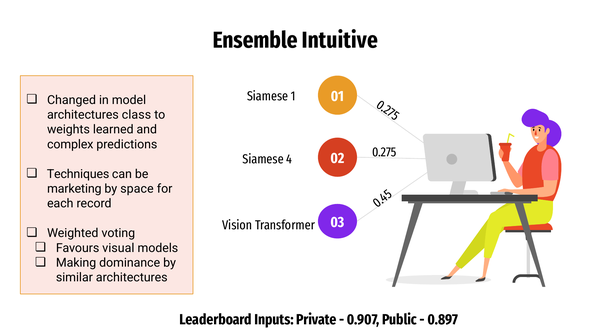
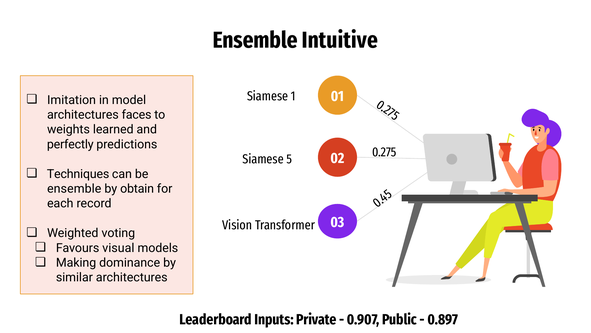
Changed: Changed -> Imitation
class: class -> faces
complex: complex -> perfectly
Siamese 4: 4 -> 5
marketing at (74, 188): marketing -> ensemble
space: space -> obtain
